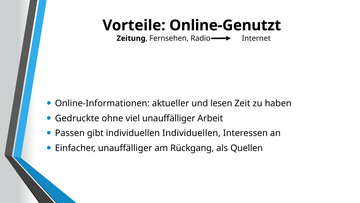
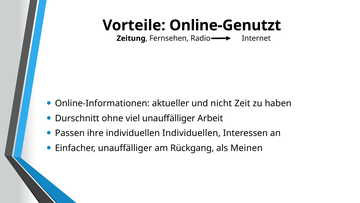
lesen: lesen -> nicht
Gedruckte: Gedruckte -> Durschnitt
gibt: gibt -> ihre
Quellen: Quellen -> Meinen
